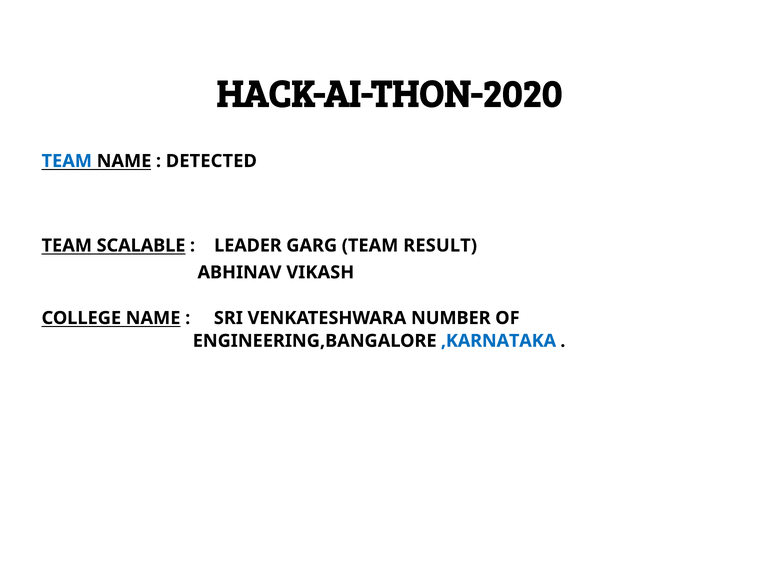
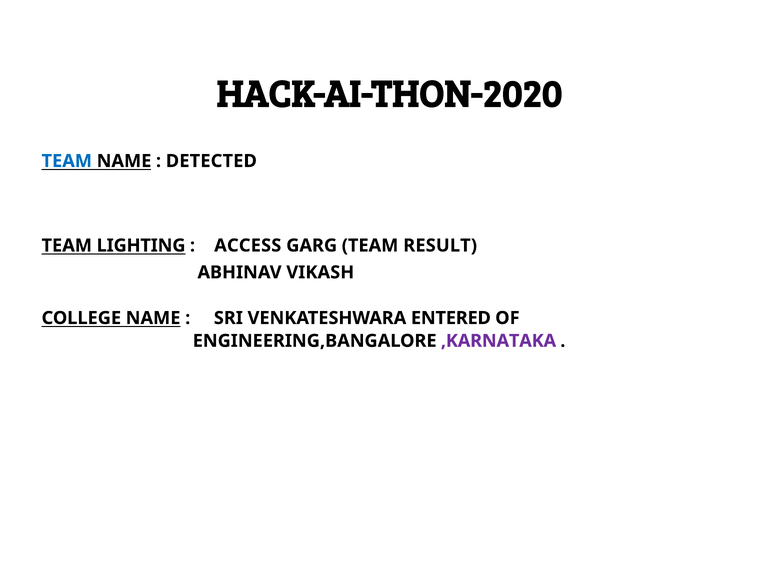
SCALABLE: SCALABLE -> LIGHTING
LEADER: LEADER -> ACCESS
NUMBER: NUMBER -> ENTERED
,KARNATAKA colour: blue -> purple
